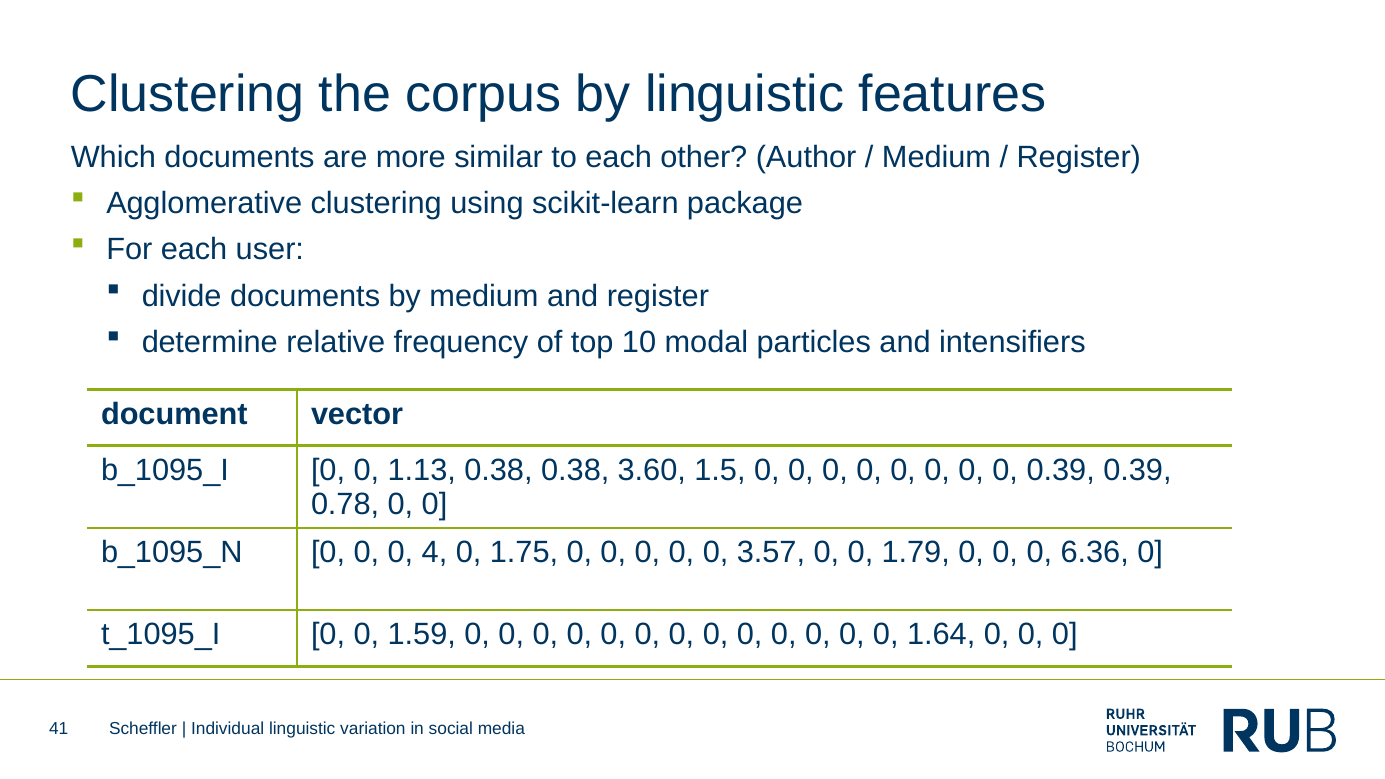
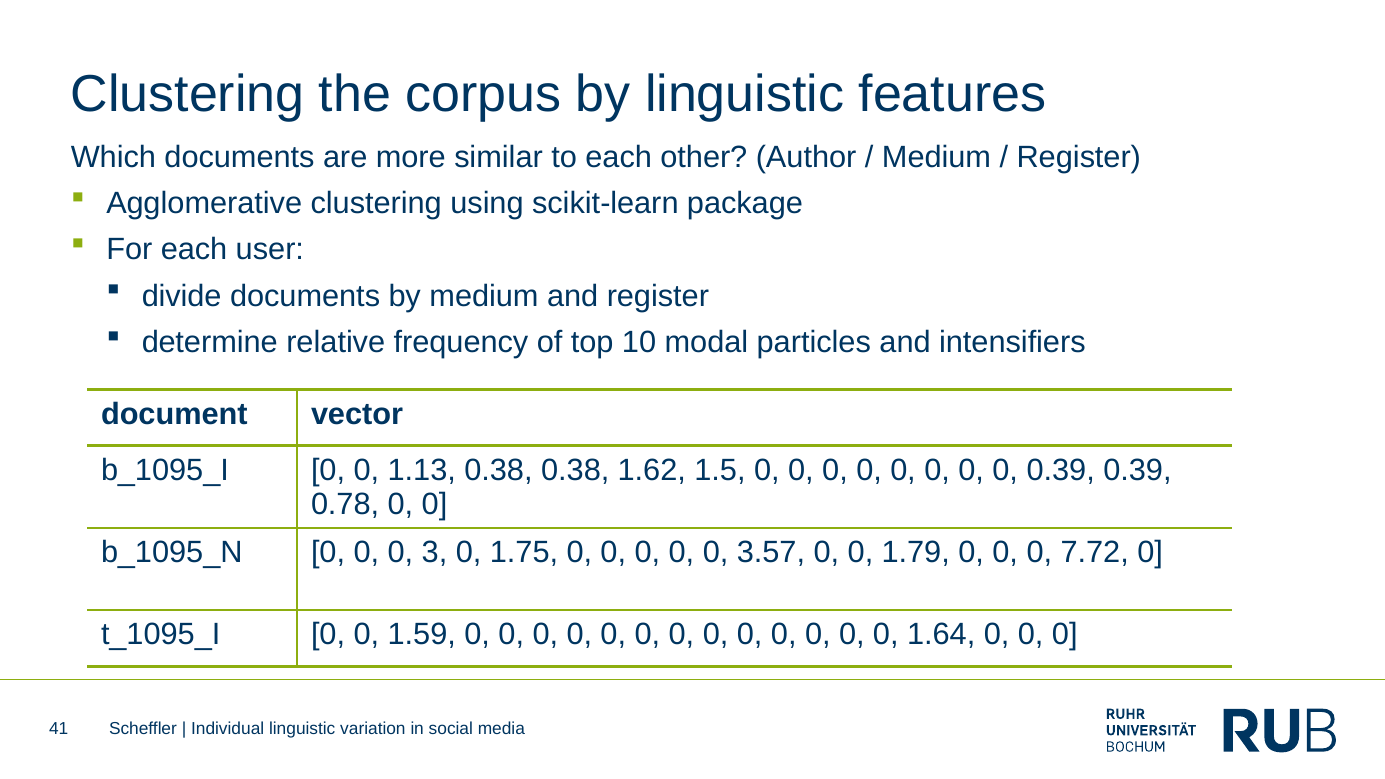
3.60: 3.60 -> 1.62
4: 4 -> 3
6.36: 6.36 -> 7.72
